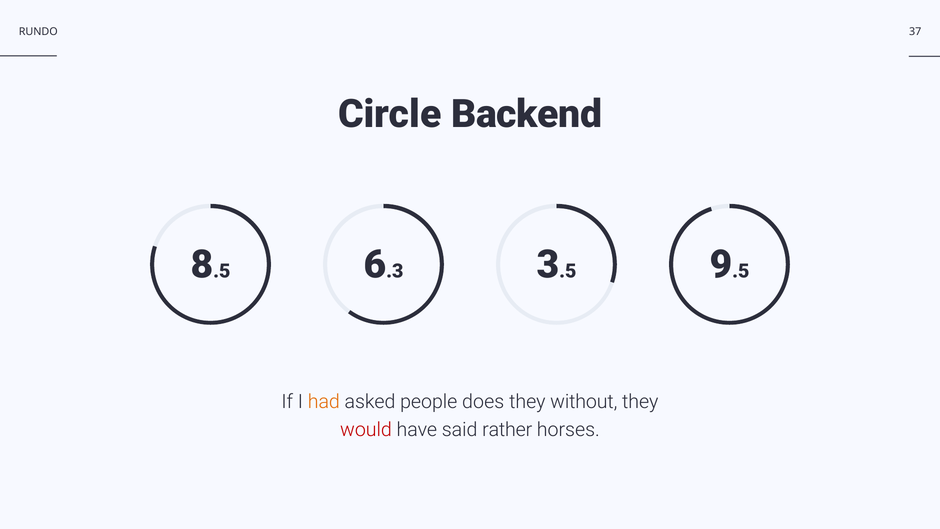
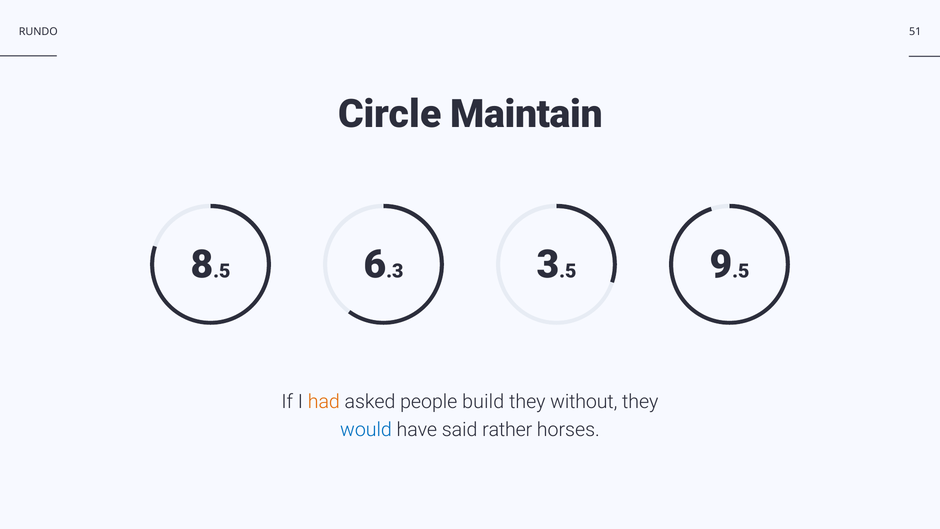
37: 37 -> 51
Backend: Backend -> Maintain
does: does -> build
would colour: red -> blue
